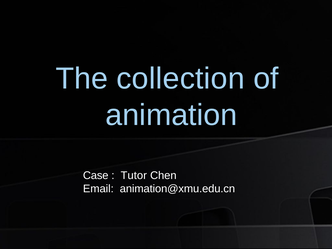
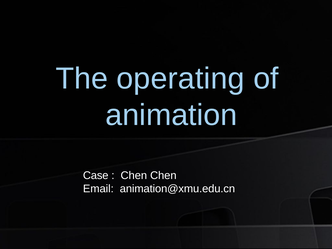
collection: collection -> operating
Tutor at (134, 175): Tutor -> Chen
